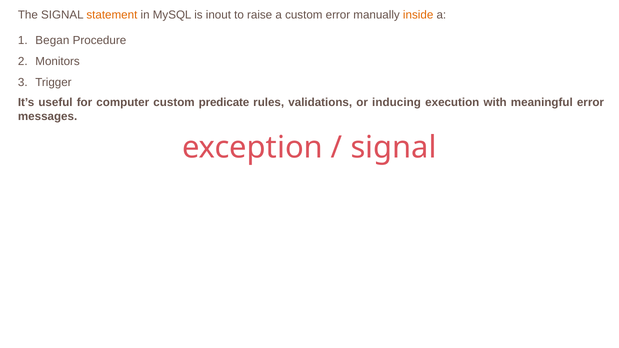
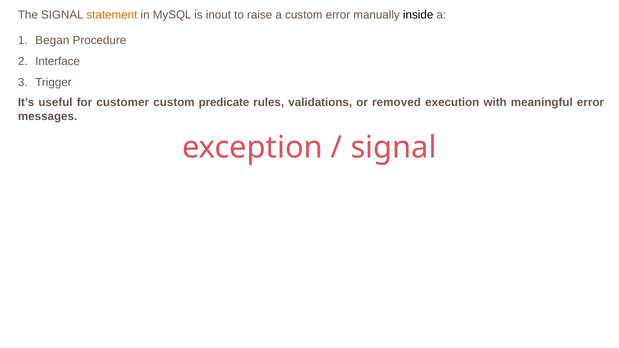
inside colour: orange -> black
Monitors: Monitors -> Interface
computer: computer -> customer
inducing: inducing -> removed
